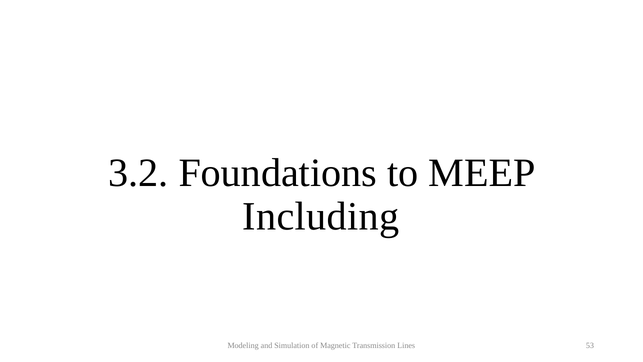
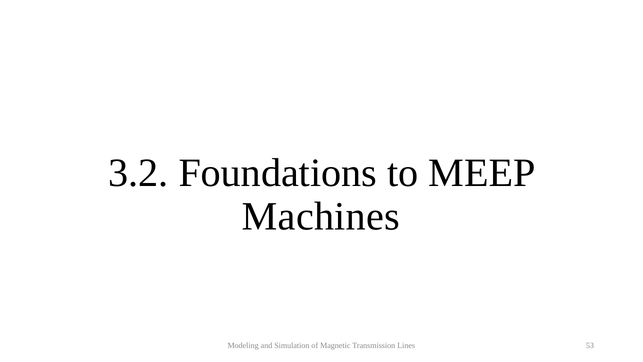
Including: Including -> Machines
